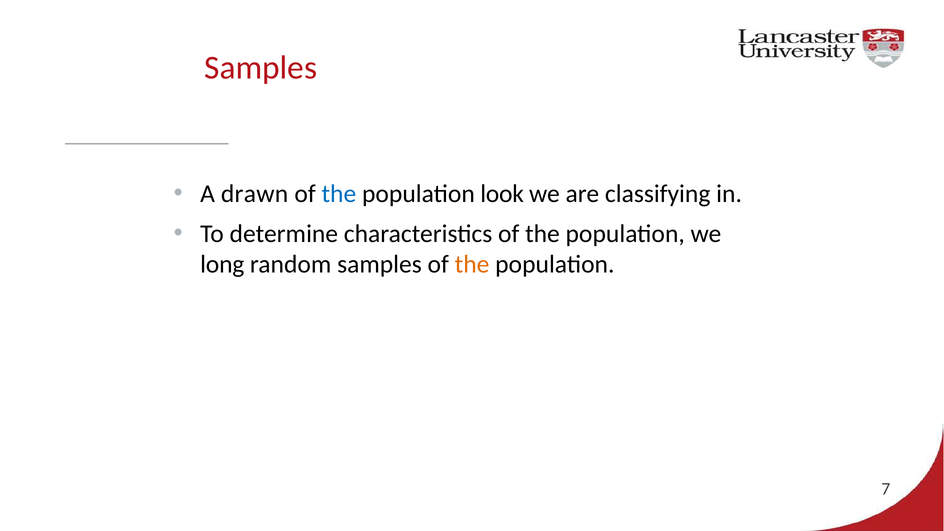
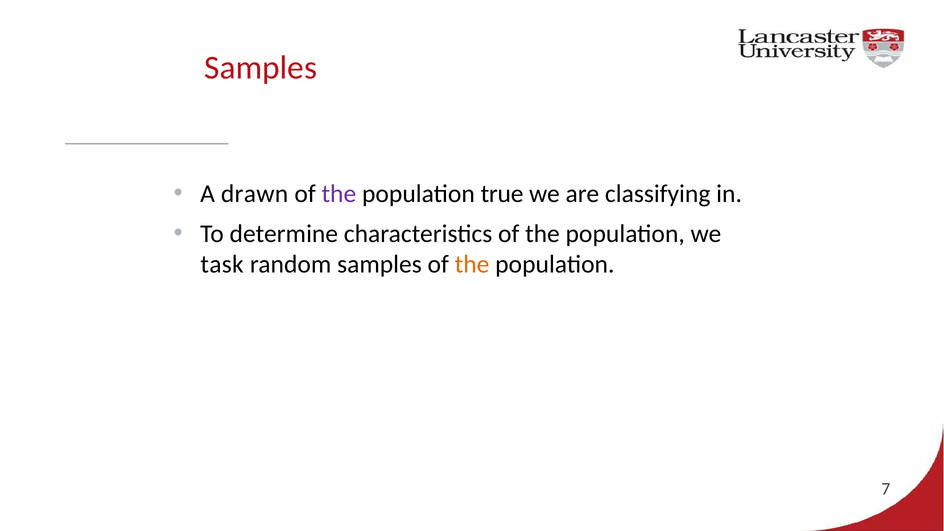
the at (339, 194) colour: blue -> purple
look: look -> true
long: long -> task
